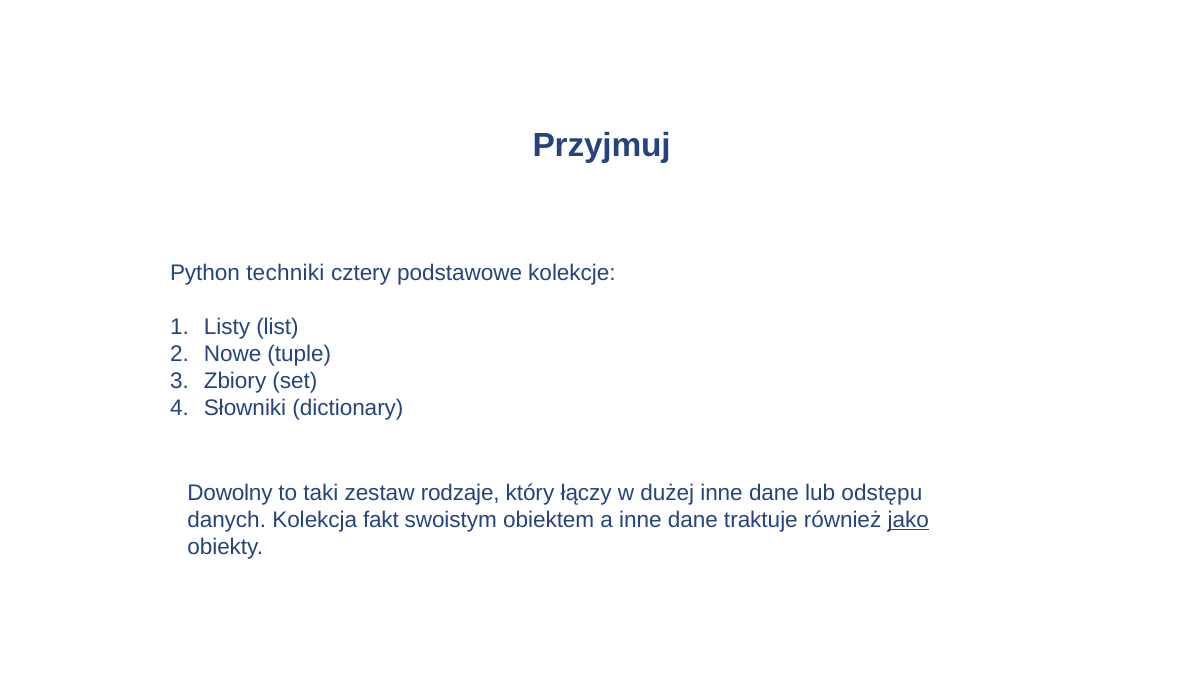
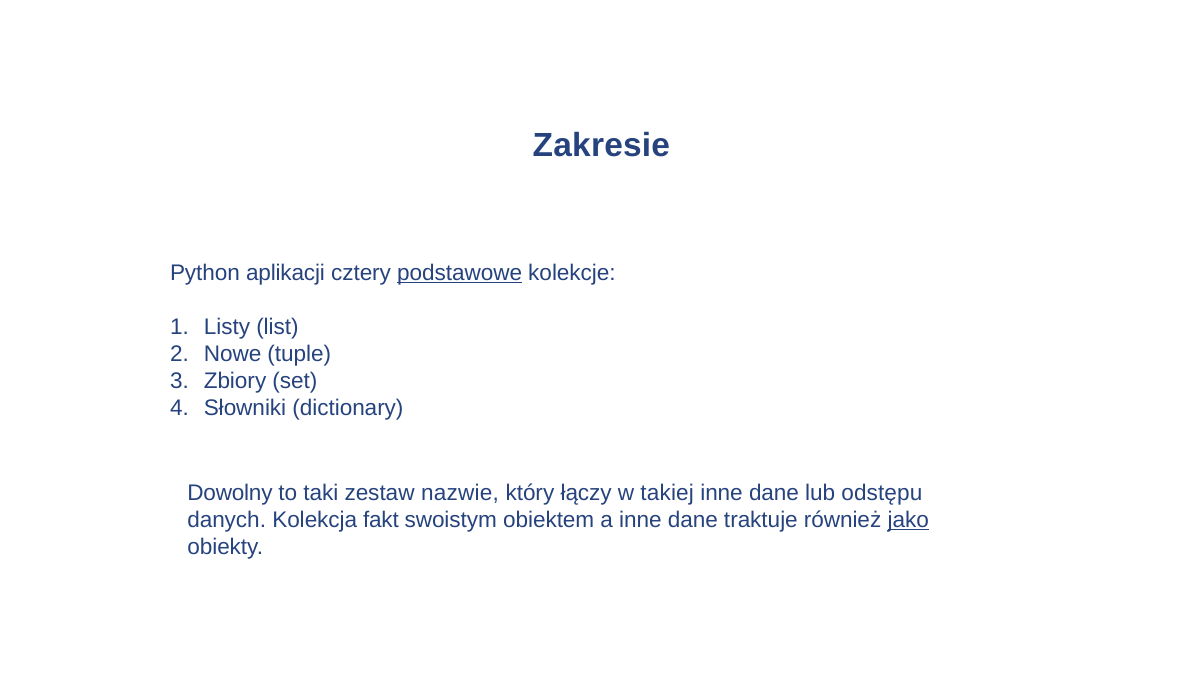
Przyjmuj: Przyjmuj -> Zakresie
techniki: techniki -> aplikacji
podstawowe underline: none -> present
rodzaje: rodzaje -> nazwie
dużej: dużej -> takiej
